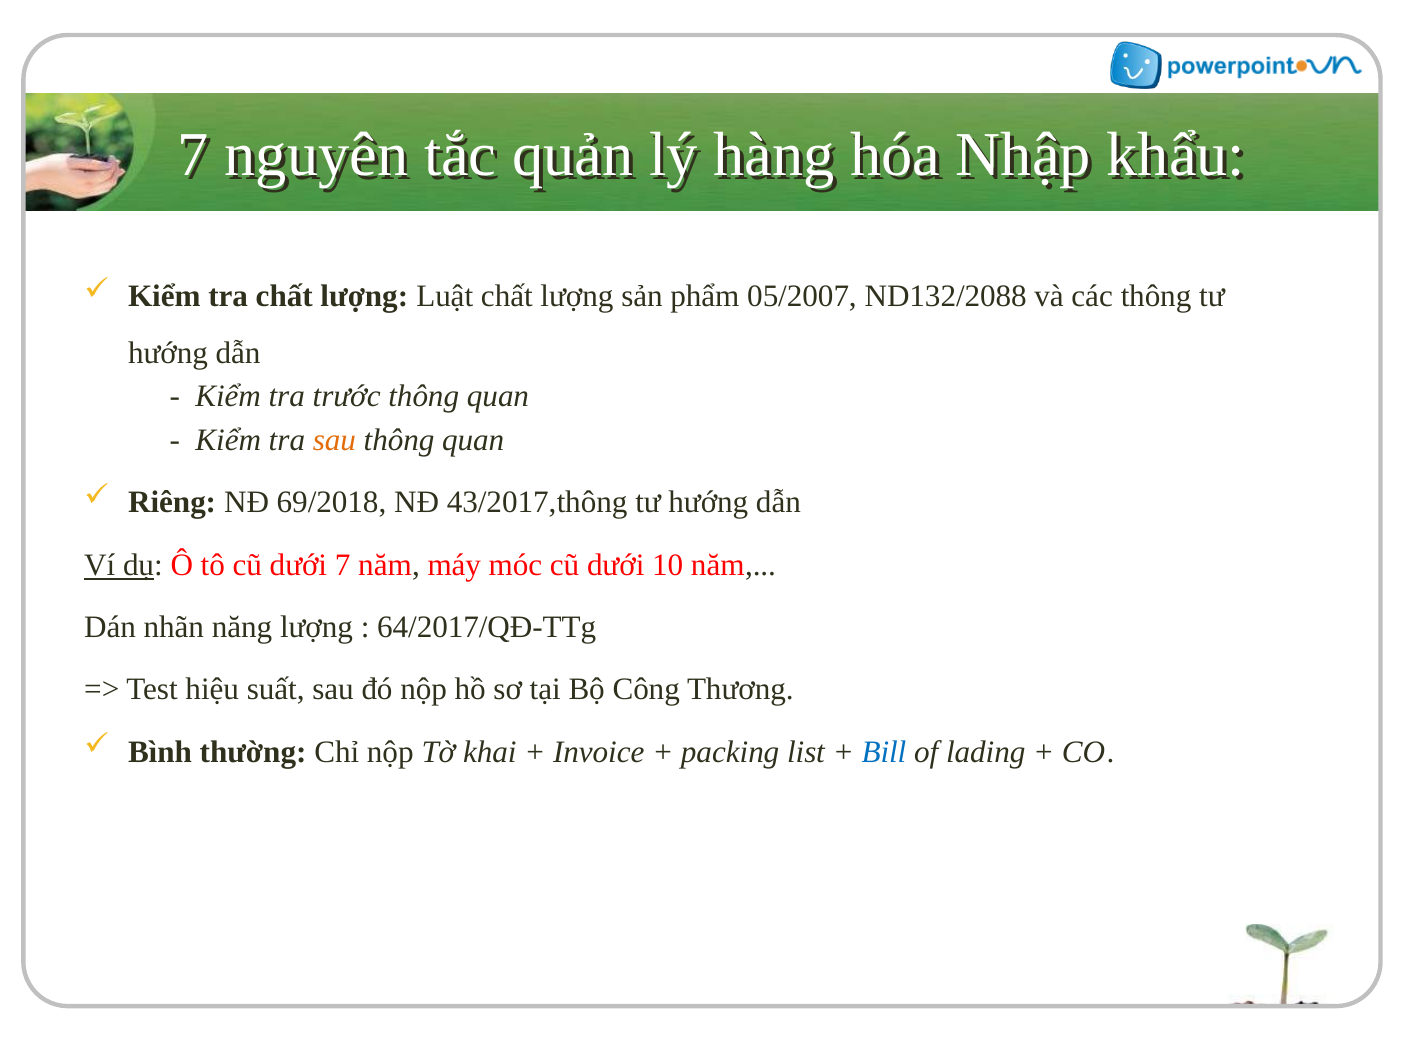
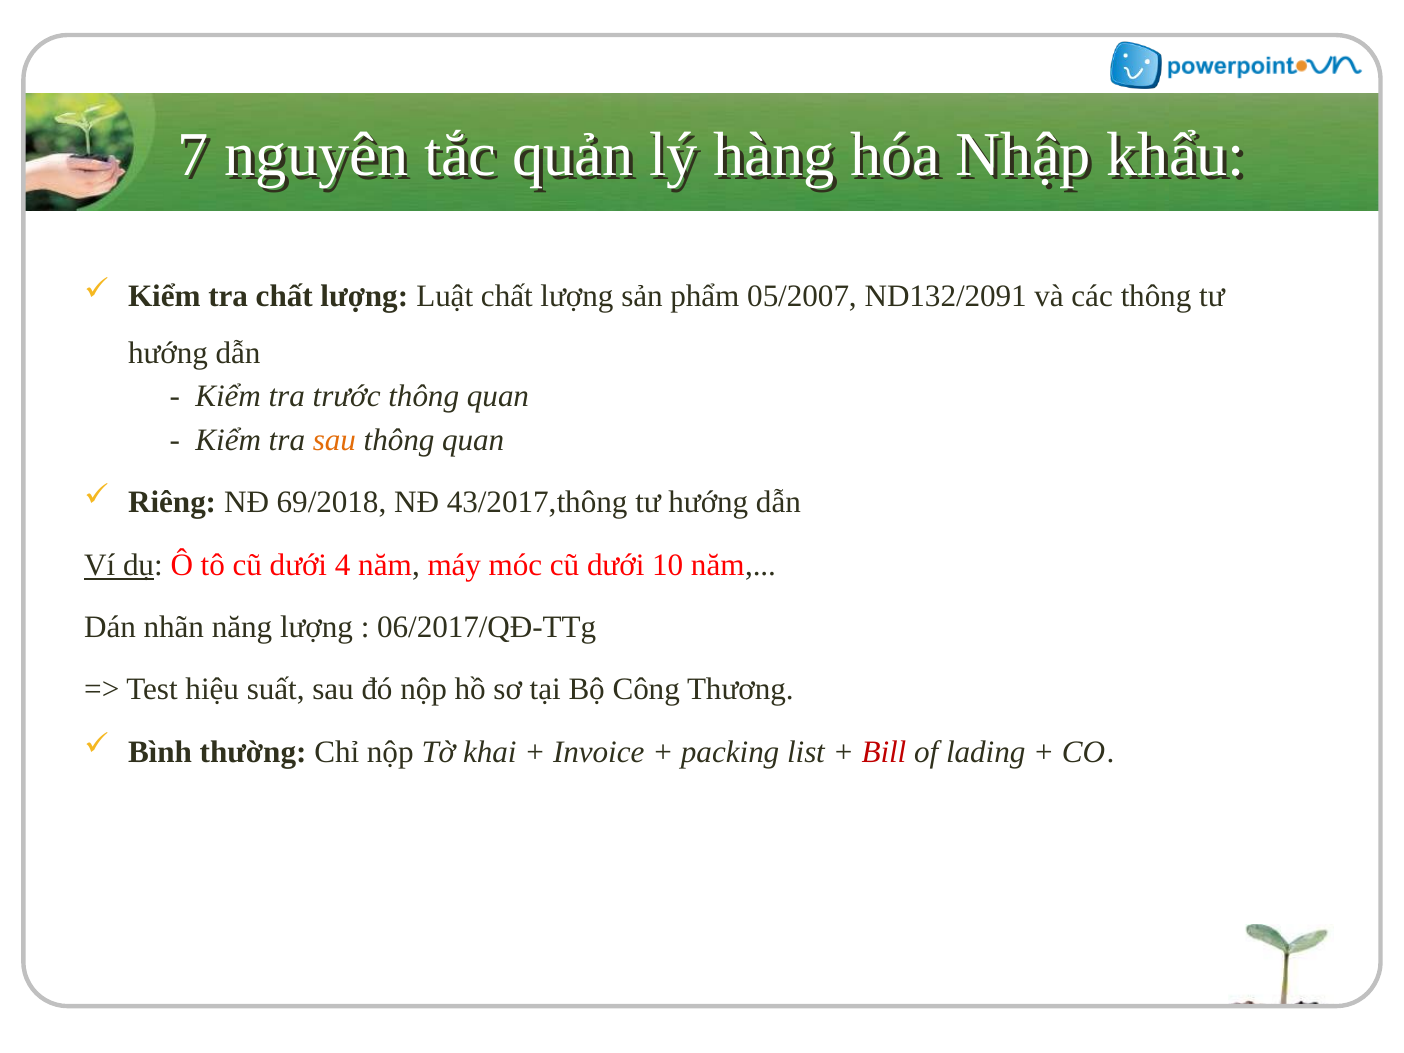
ND132/2088: ND132/2088 -> ND132/2091
dưới 7: 7 -> 4
64/2017/QĐ-TTg: 64/2017/QĐ-TTg -> 06/2017/QĐ-TTg
Bill colour: blue -> red
